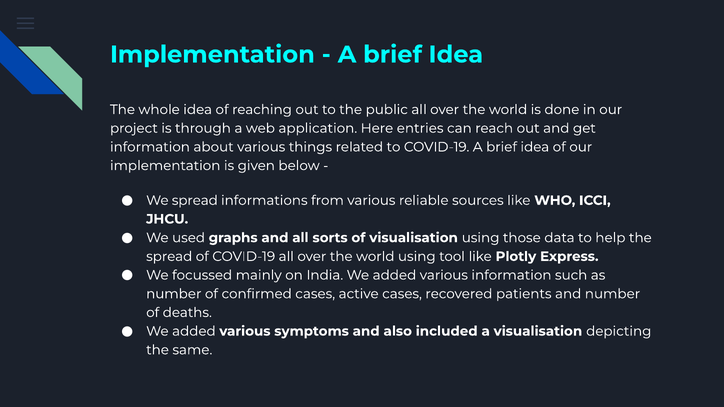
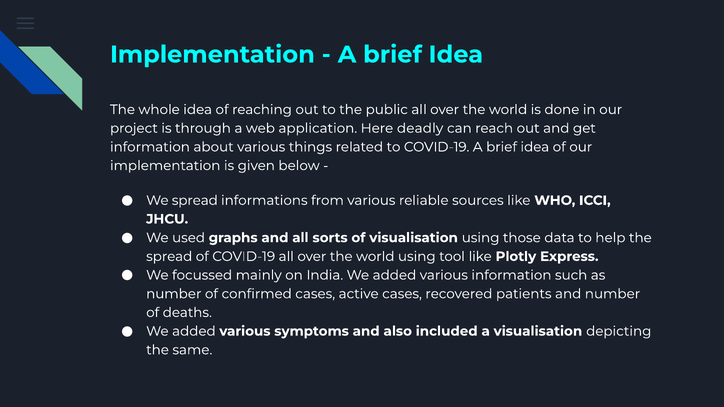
entries: entries -> deadly
